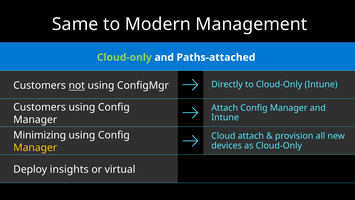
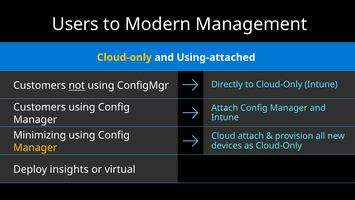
Same: Same -> Users
Cloud-only at (124, 57) colour: light green -> yellow
Paths-attached: Paths-attached -> Using-attached
